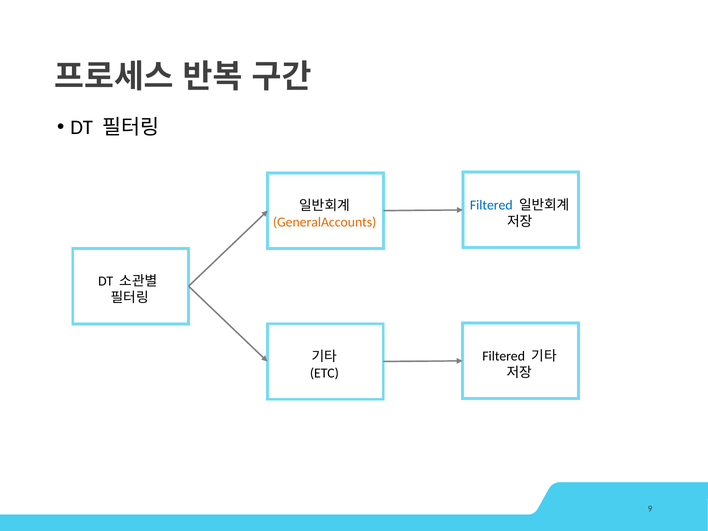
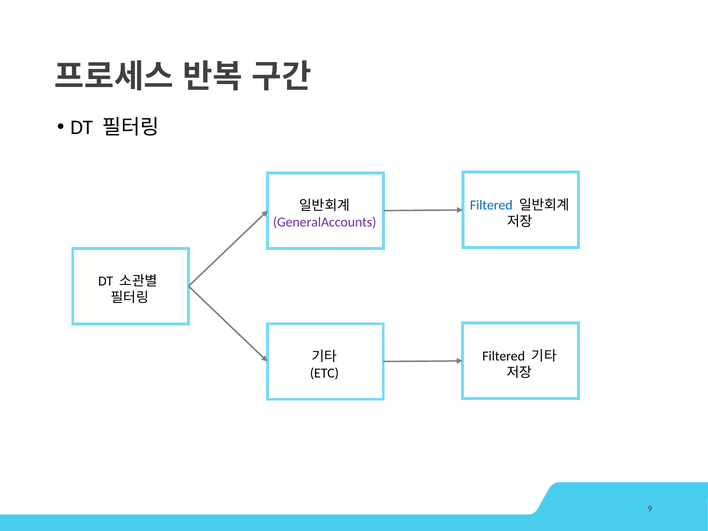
GeneralAccounts colour: orange -> purple
